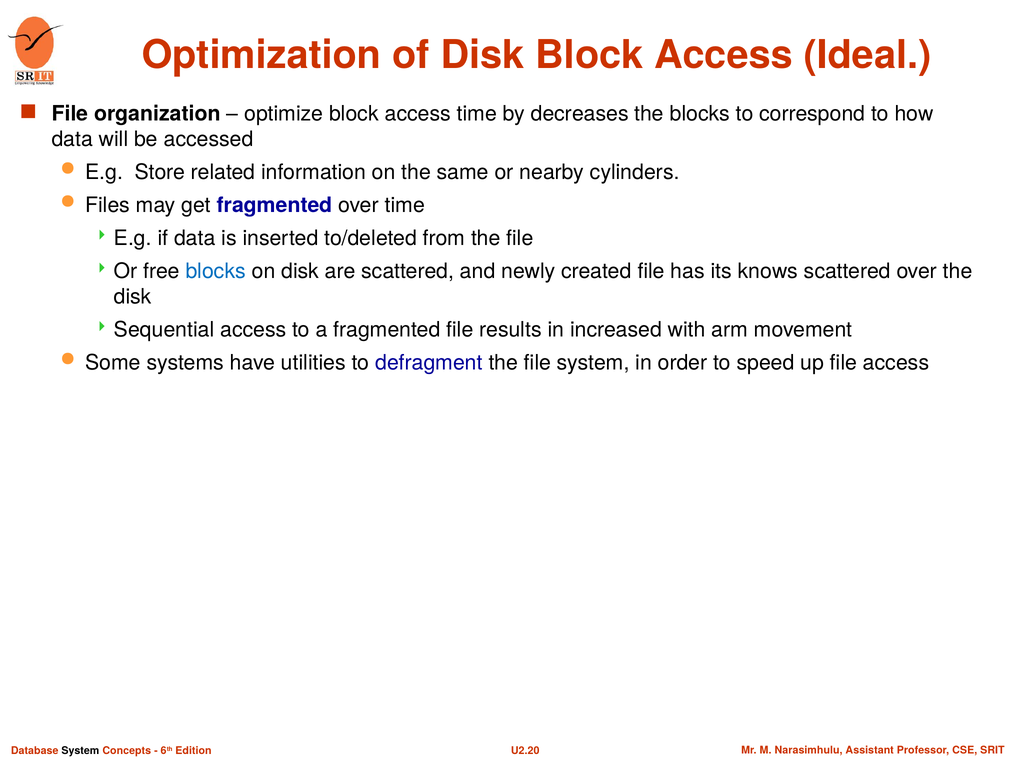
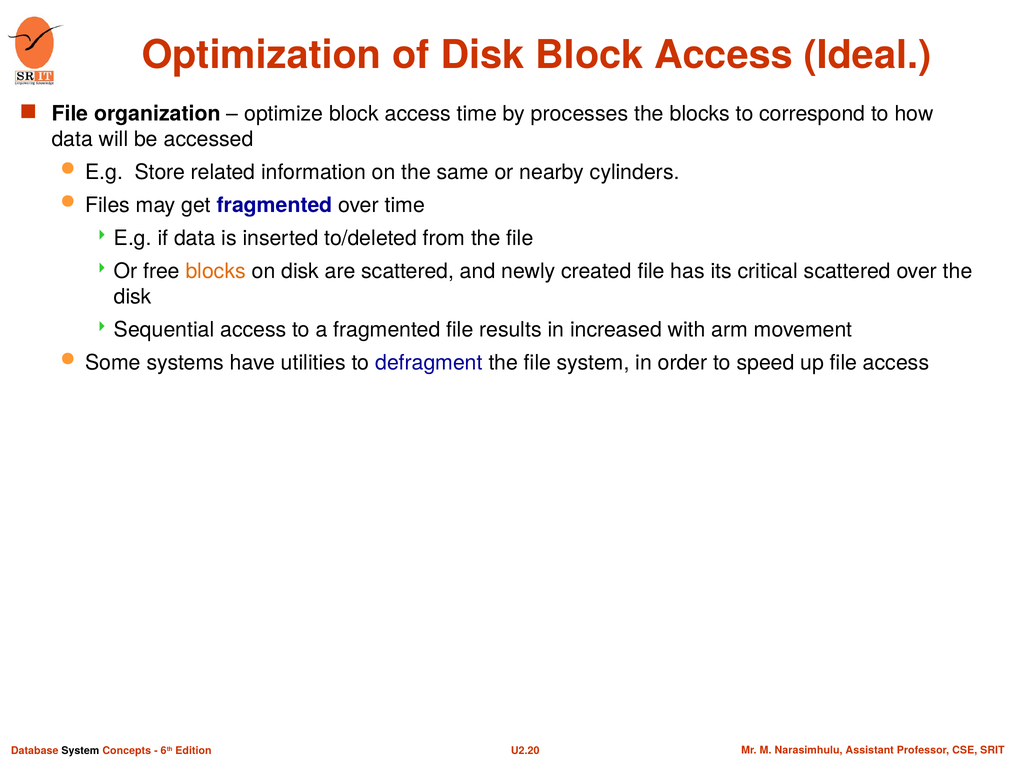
decreases: decreases -> processes
blocks at (216, 271) colour: blue -> orange
knows: knows -> critical
